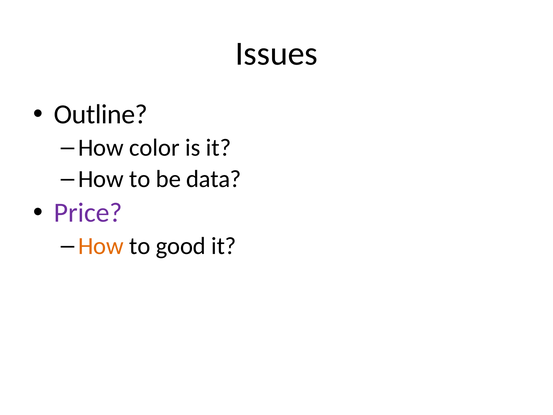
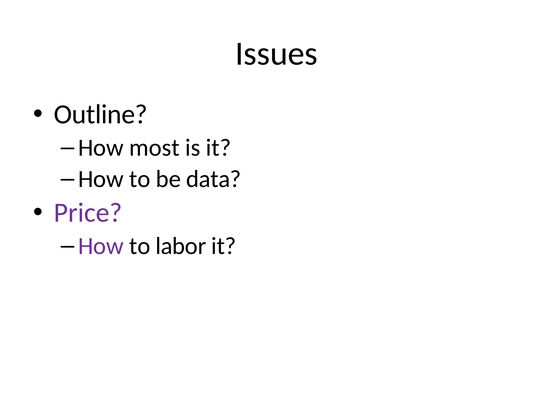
color: color -> most
How at (101, 246) colour: orange -> purple
good: good -> labor
